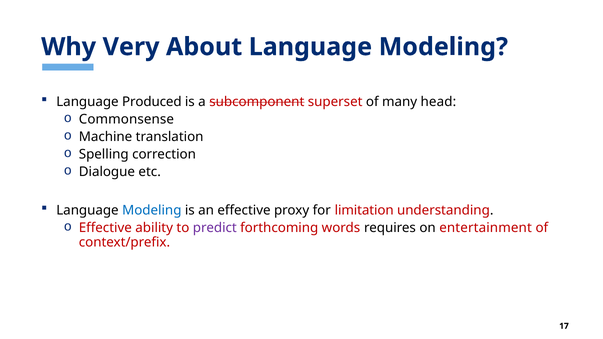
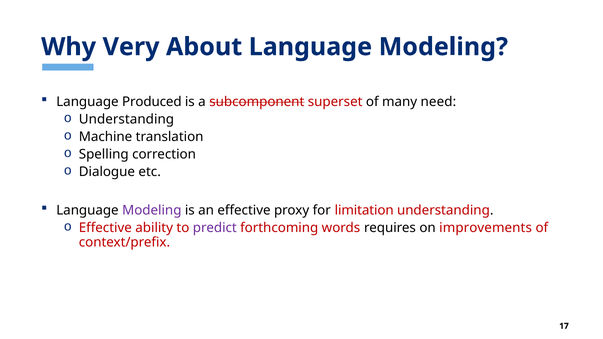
head: head -> need
Commonsense at (126, 119): Commonsense -> Understanding
Modeling at (152, 210) colour: blue -> purple
entertainment: entertainment -> improvements
